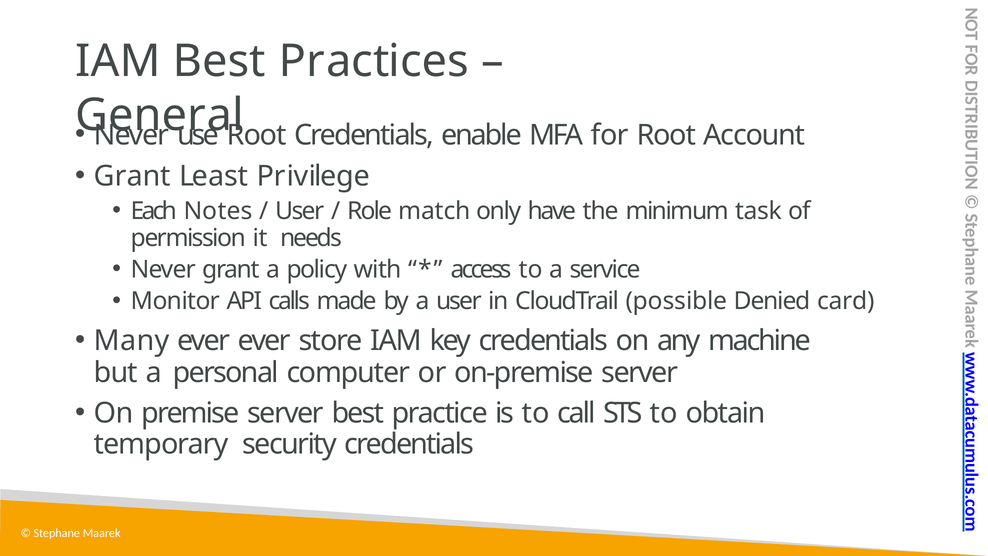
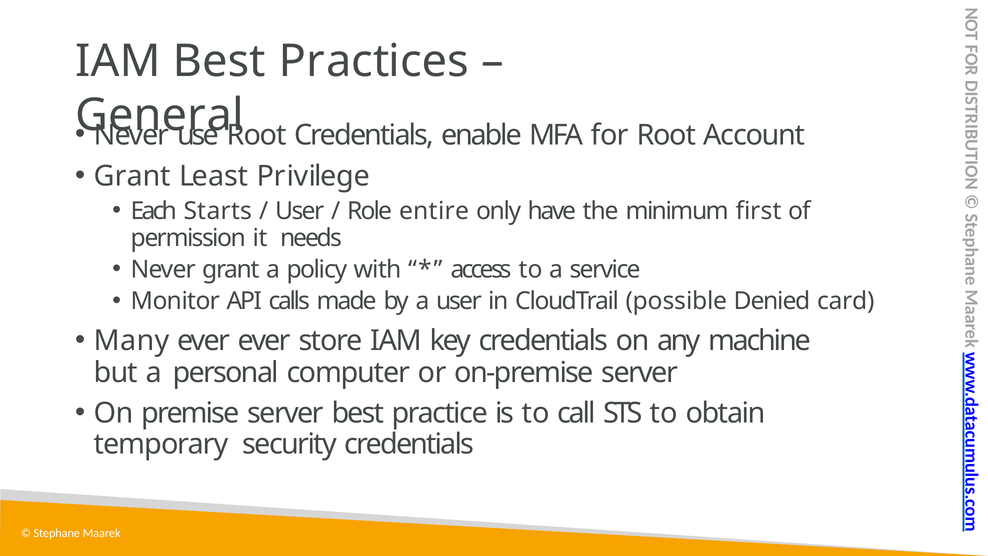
Notes: Notes -> Starts
match: match -> entire
task: task -> first
